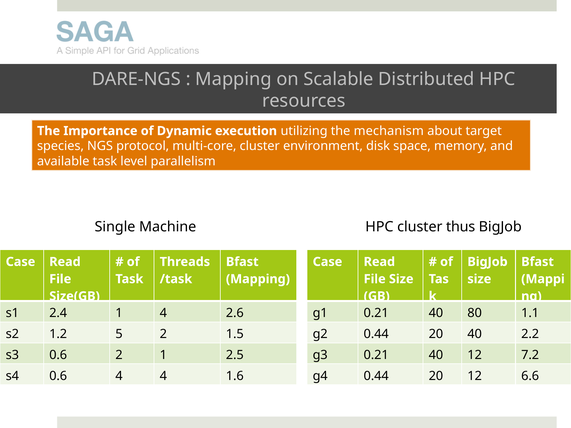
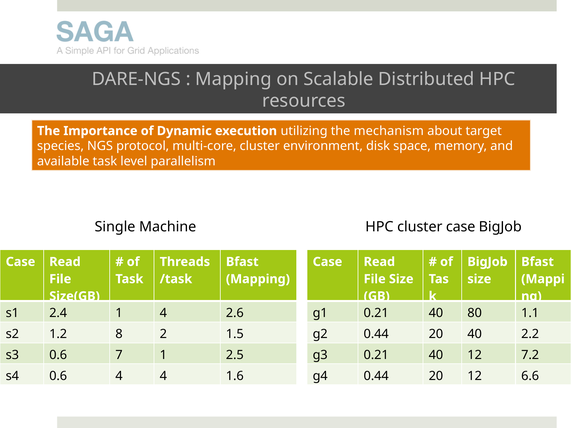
cluster thus: thus -> case
5: 5 -> 8
0.6 2: 2 -> 7
